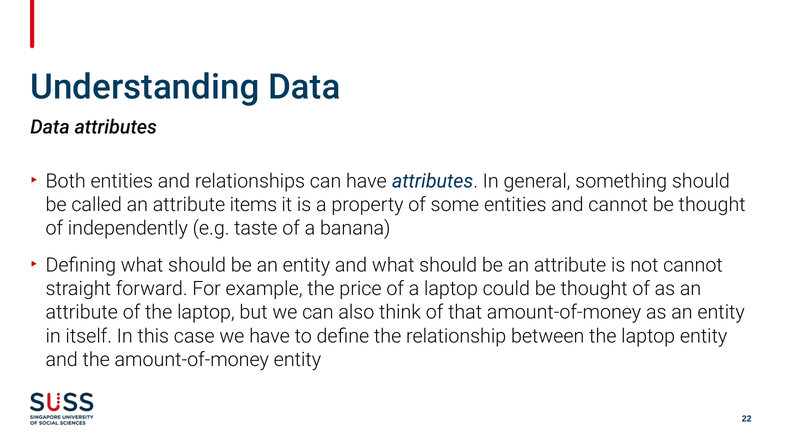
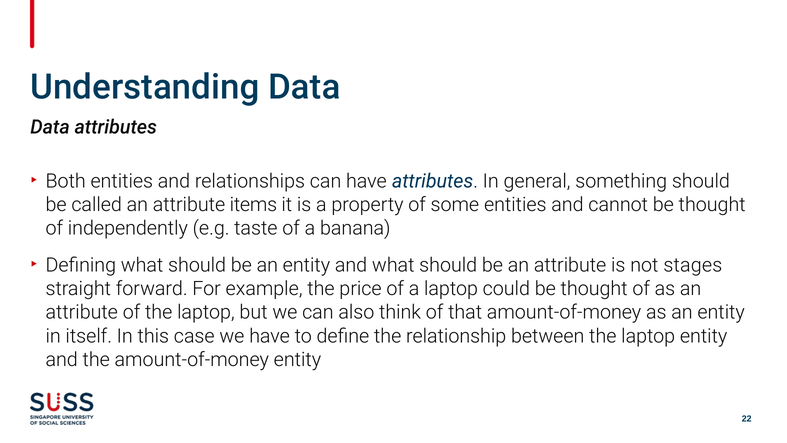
not cannot: cannot -> stages
